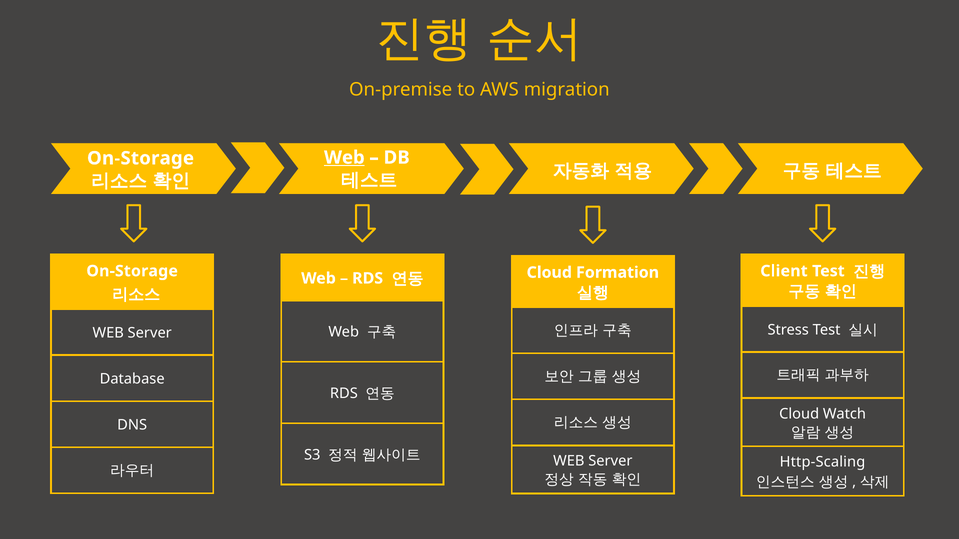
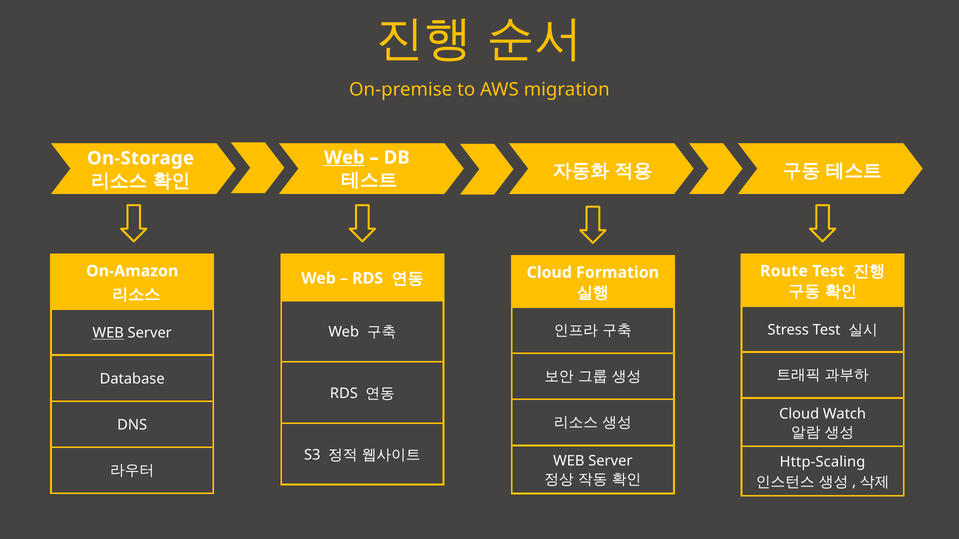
On-Storage at (132, 271): On-Storage -> On-Amazon
Client: Client -> Route
WEB at (108, 333) underline: none -> present
